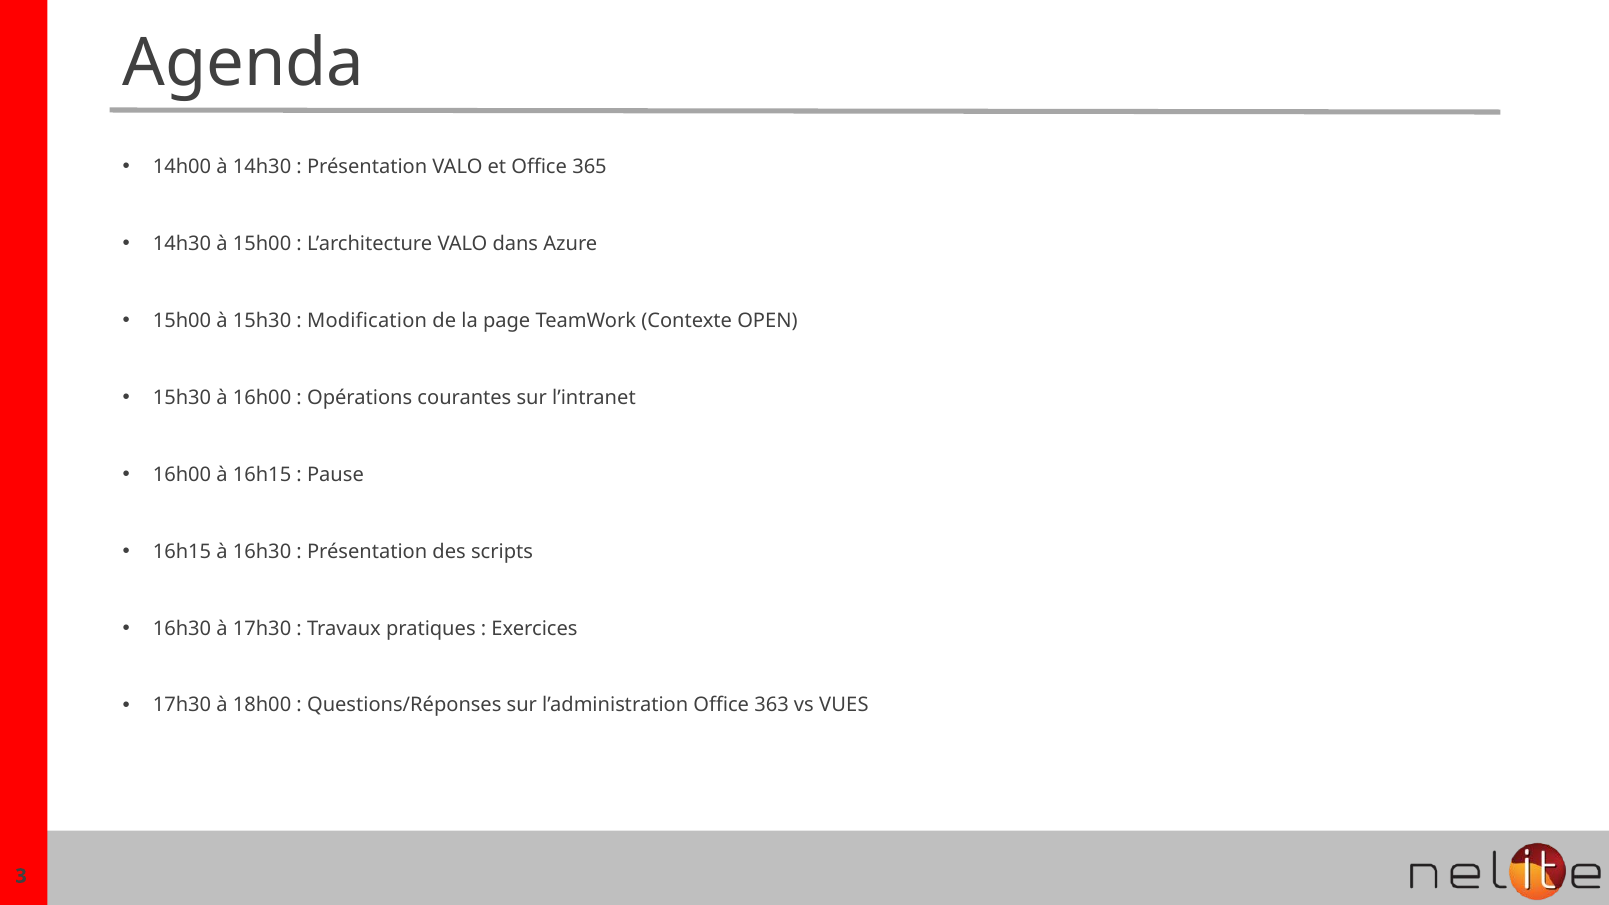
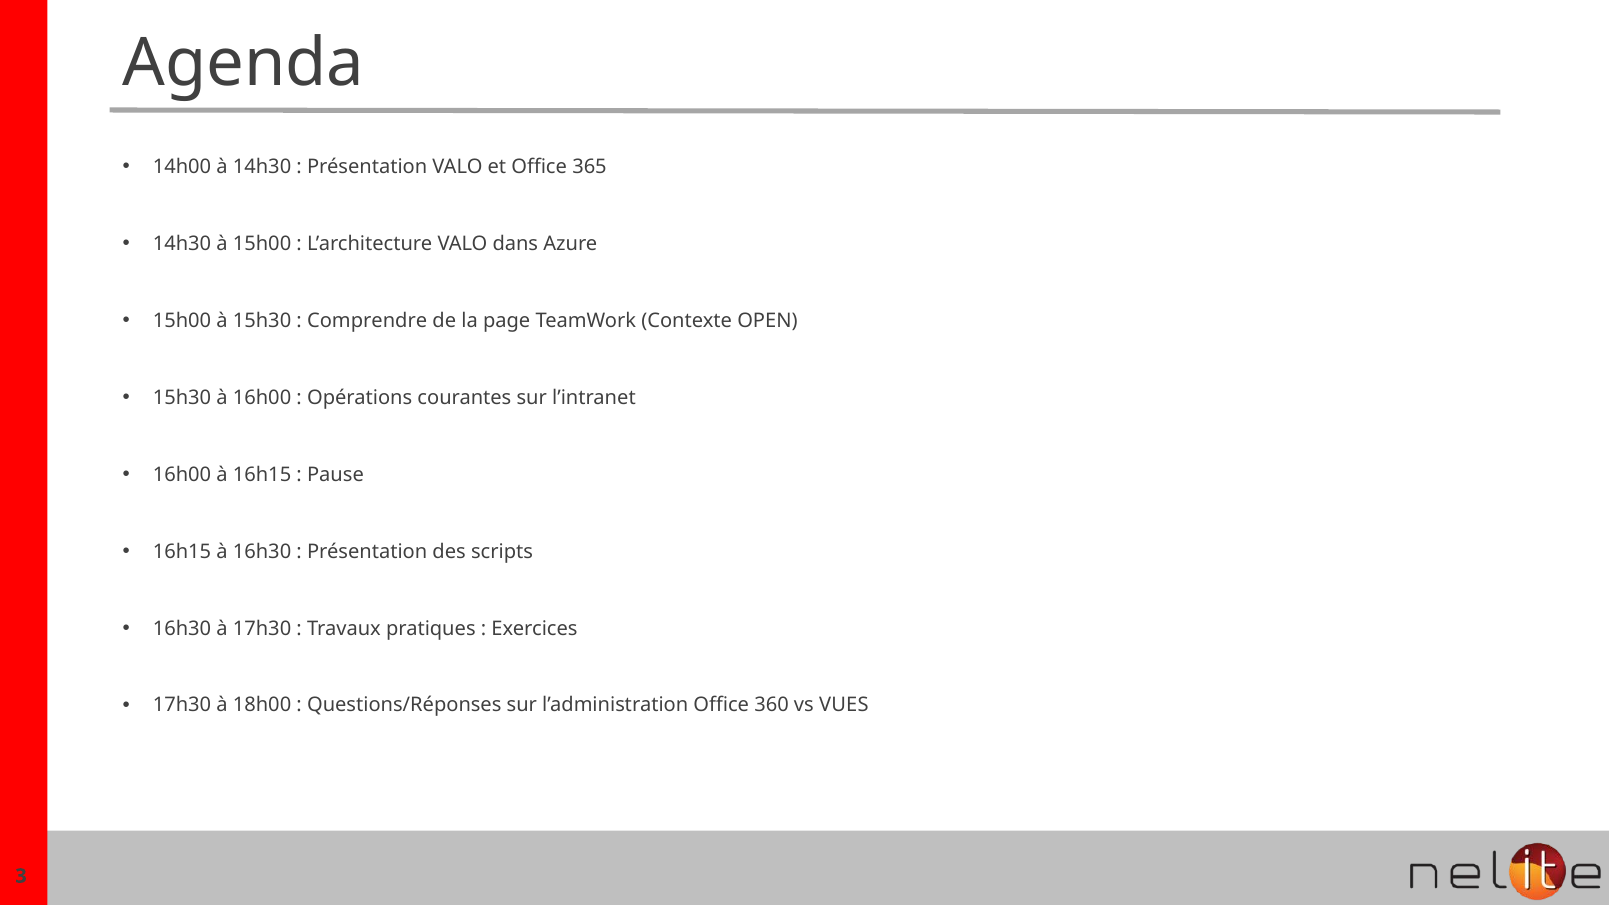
Modification: Modification -> Comprendre
363: 363 -> 360
